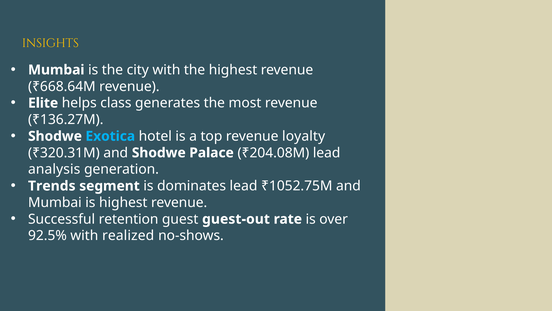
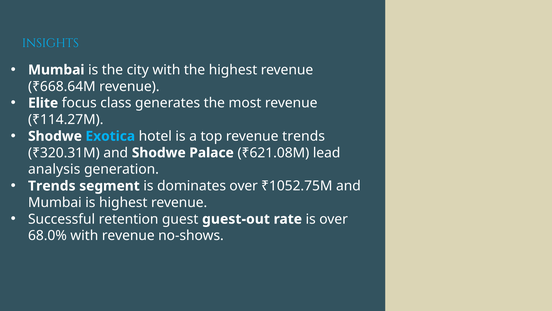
insights colour: yellow -> light blue
helps: helps -> focus
₹136.27M: ₹136.27M -> ₹114.27M
revenue loyalty: loyalty -> trends
₹204.08M: ₹204.08M -> ₹621.08M
dominates lead: lead -> over
92.5%: 92.5% -> 68.0%
with realized: realized -> revenue
